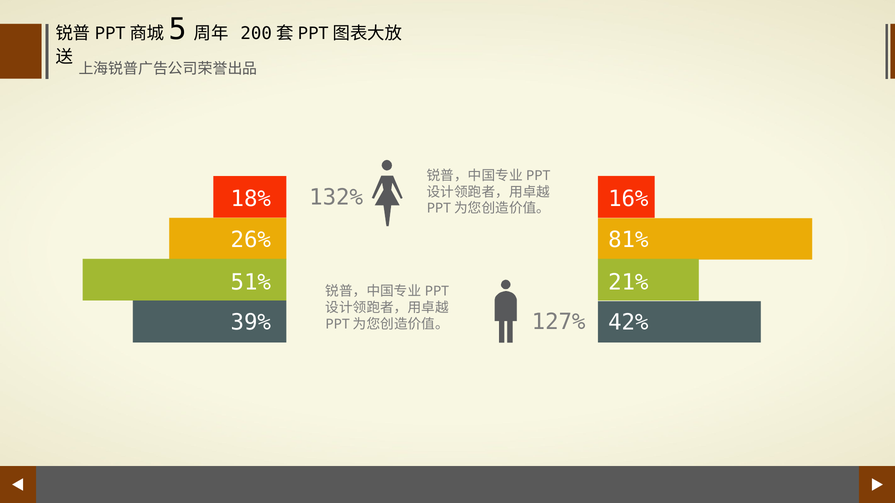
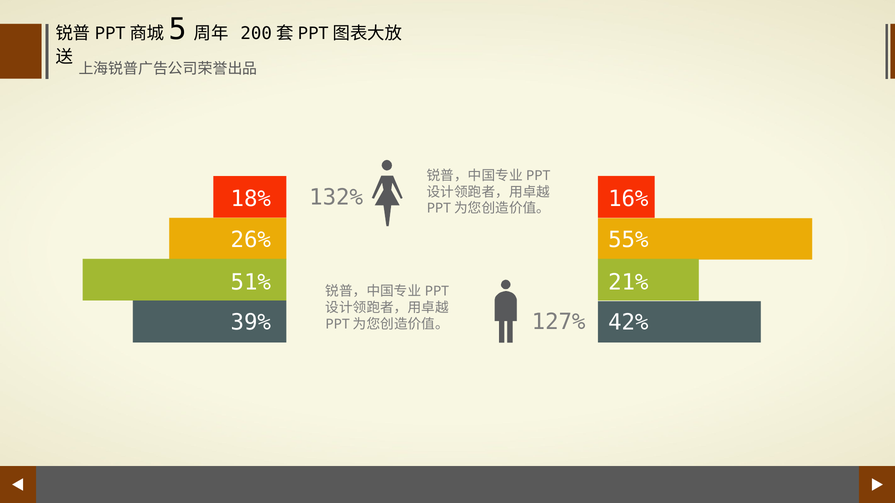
81%: 81% -> 55%
